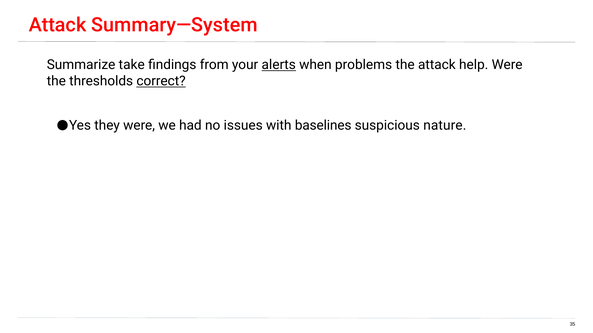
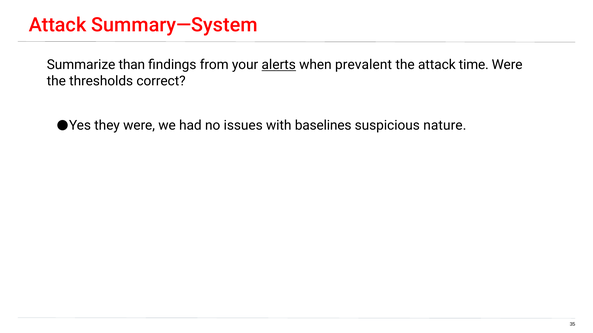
take: take -> than
problems: problems -> prevalent
help: help -> time
correct underline: present -> none
